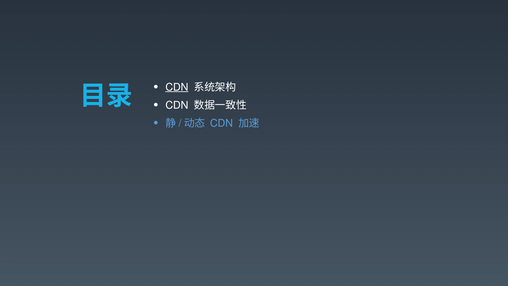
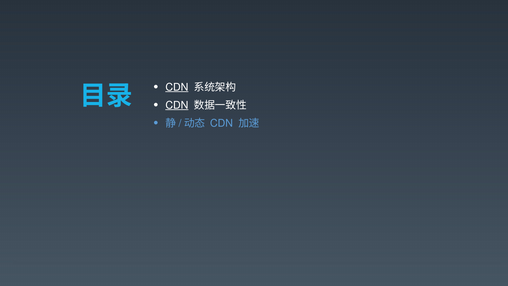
CDN at (177, 105) underline: none -> present
